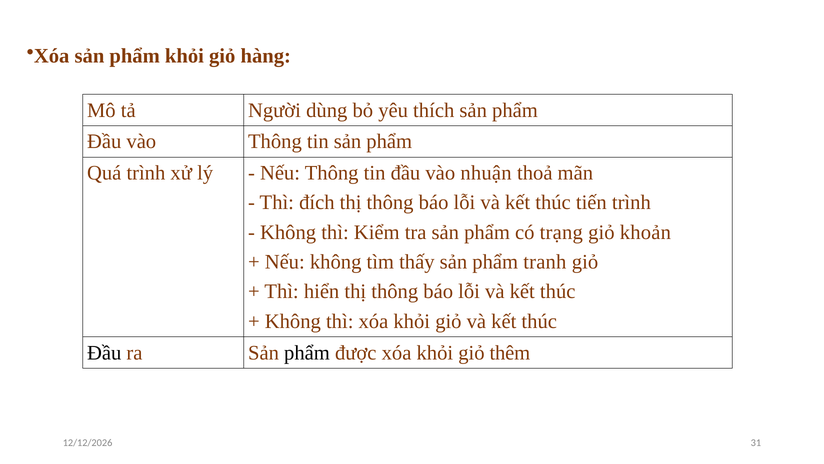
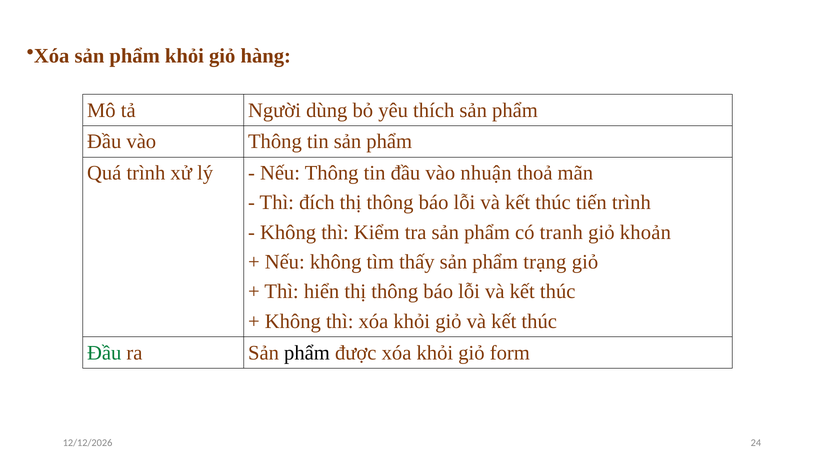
trạng: trạng -> tranh
tranh: tranh -> trạng
Đầu at (104, 352) colour: black -> green
thêm: thêm -> form
31: 31 -> 24
